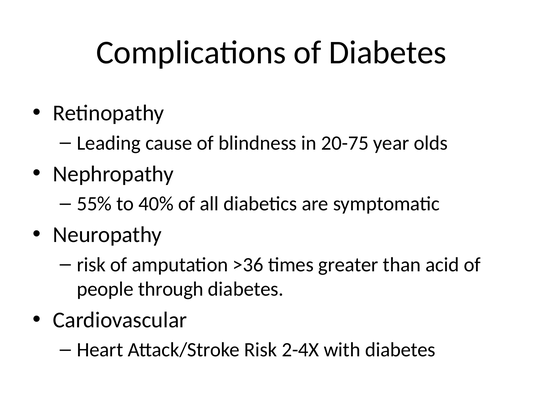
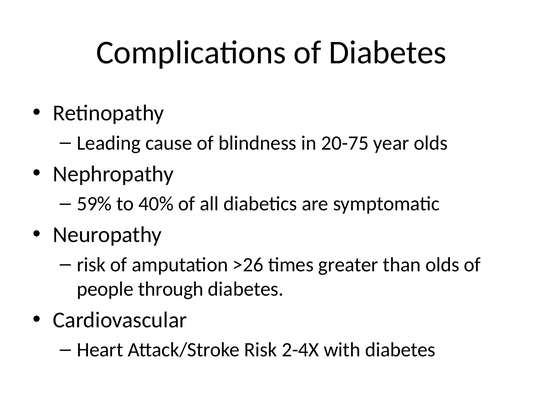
55%: 55% -> 59%
>36: >36 -> >26
than acid: acid -> olds
